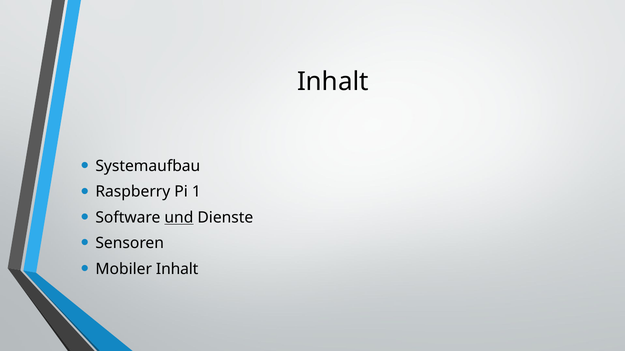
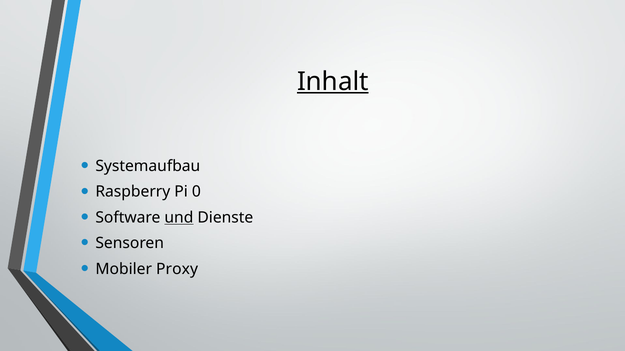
Inhalt at (333, 82) underline: none -> present
1: 1 -> 0
Mobiler Inhalt: Inhalt -> Proxy
